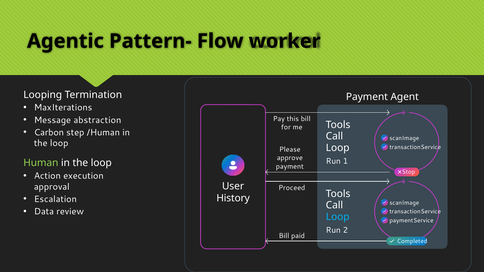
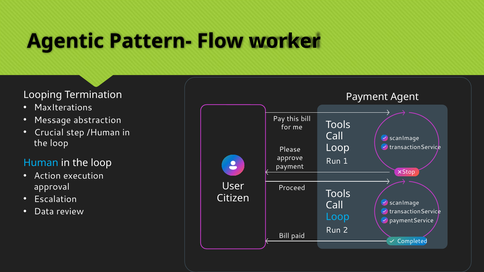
Carbon: Carbon -> Crucial
Human colour: light green -> light blue
History: History -> Citizen
